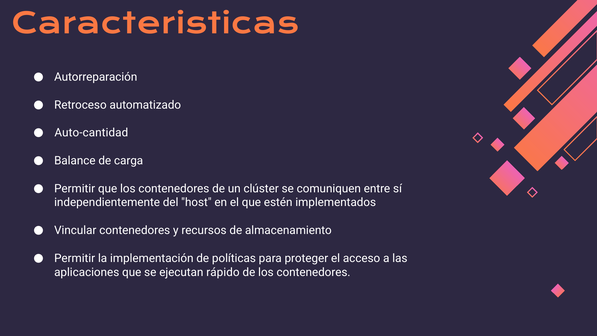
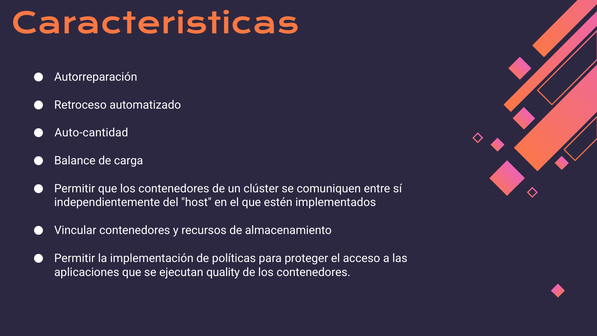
rápido: rápido -> quality
